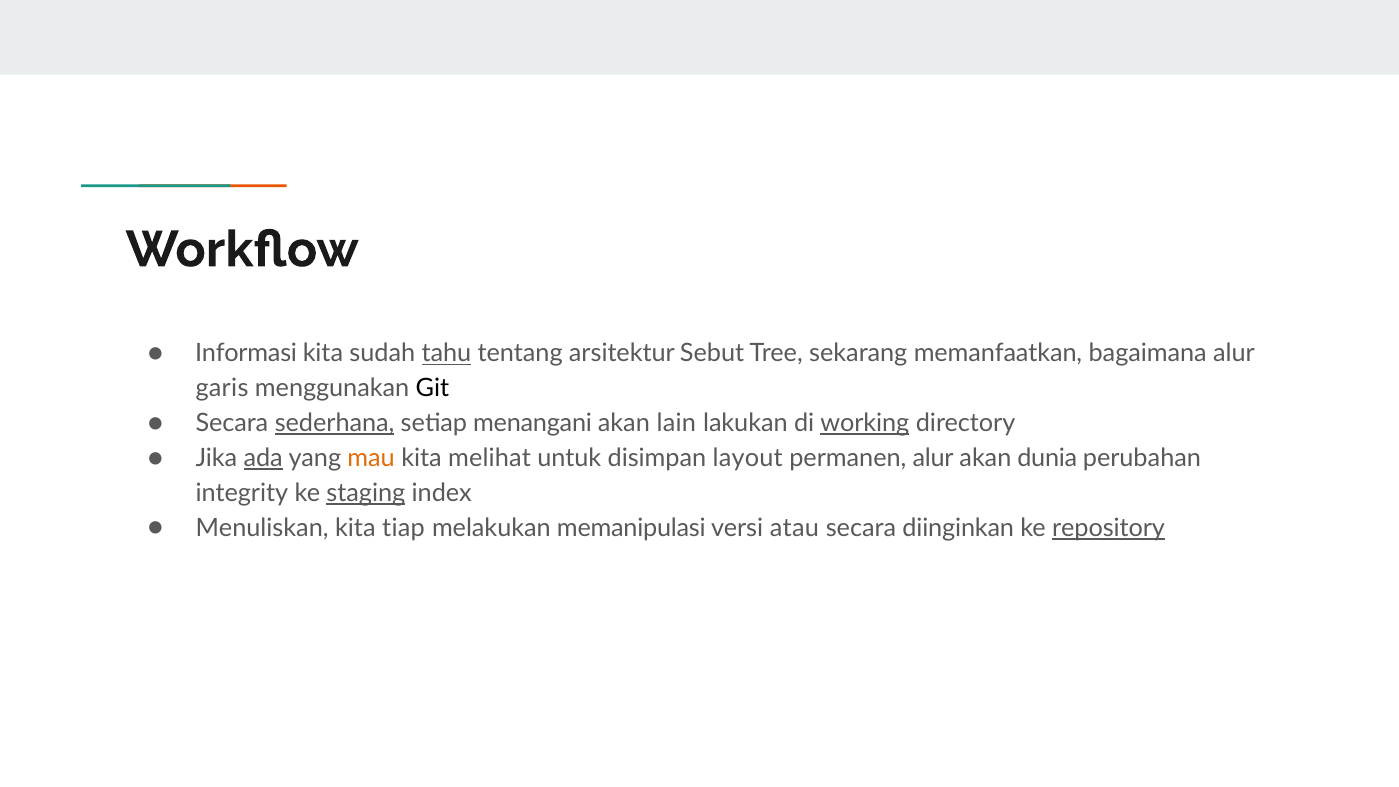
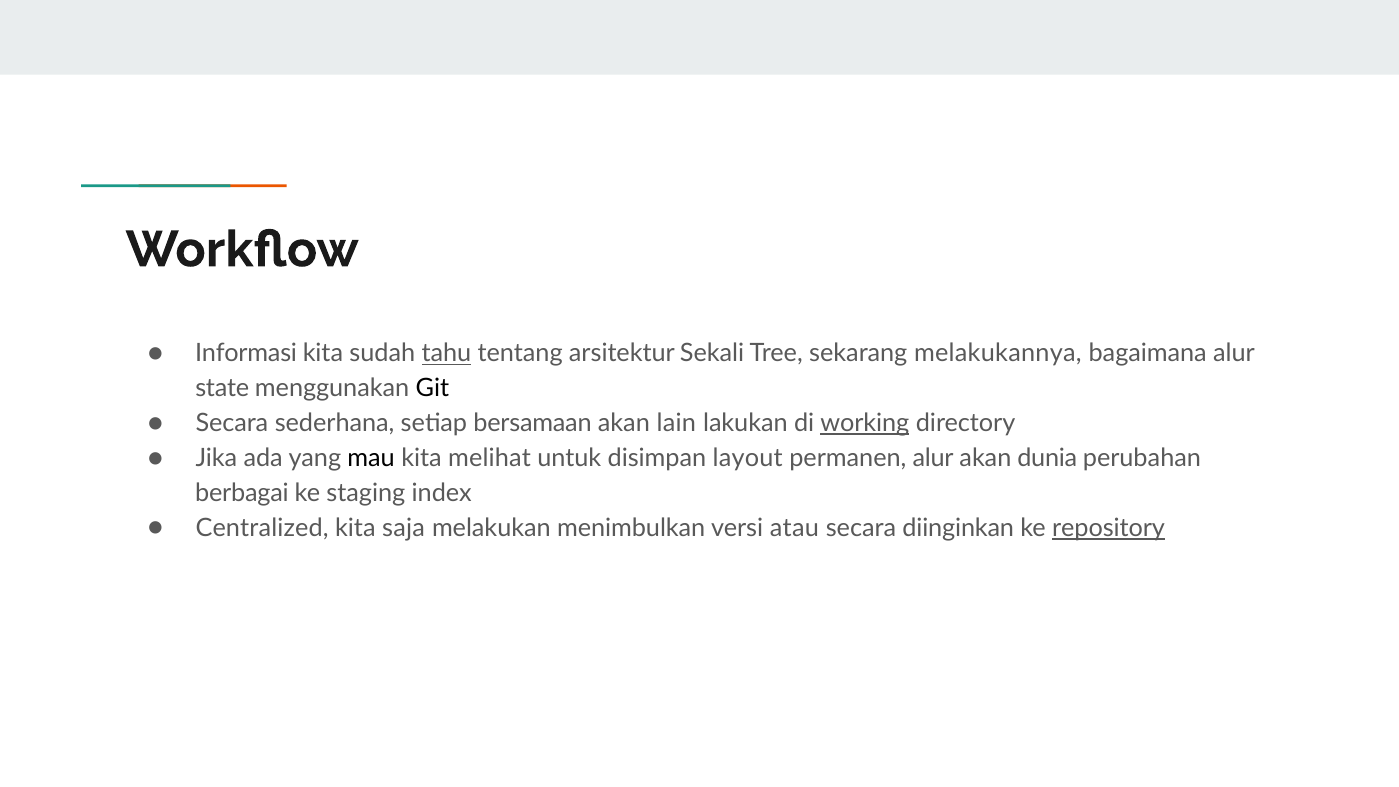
Sebut: Sebut -> Sekali
memanfaatkan: memanfaatkan -> melakukannya
garis: garis -> state
sederhana underline: present -> none
menangani: menangani -> bersamaan
ada underline: present -> none
mau colour: orange -> black
integrity: integrity -> berbagai
staging underline: present -> none
Menuliskan: Menuliskan -> Centralized
tiap: tiap -> saja
memanipulasi: memanipulasi -> menimbulkan
